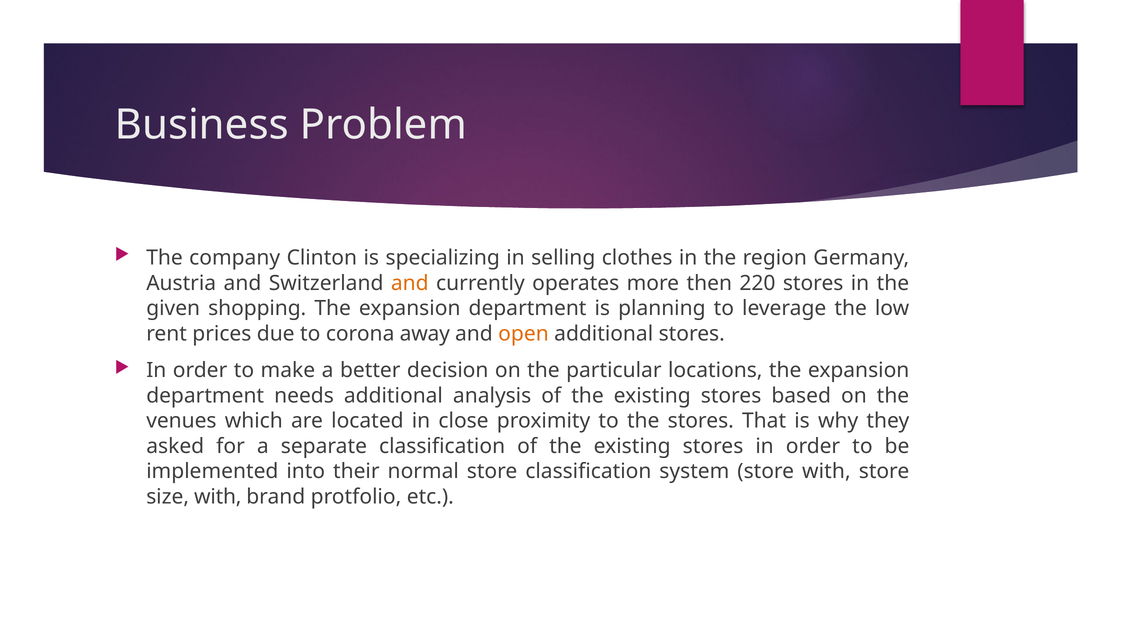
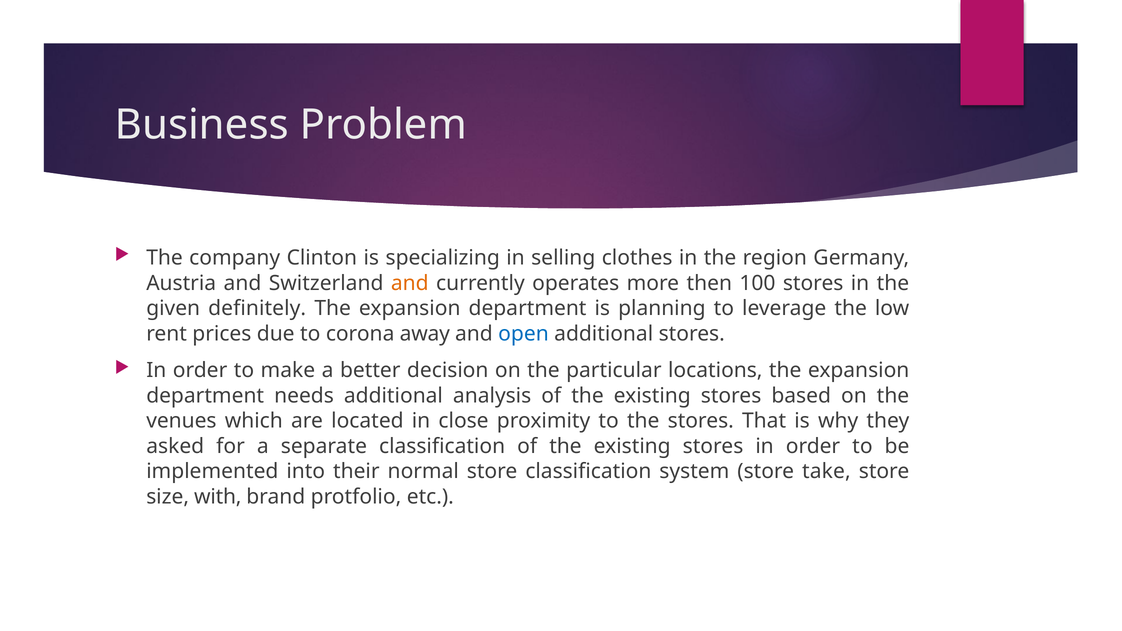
220: 220 -> 100
shopping: shopping -> definitely
open colour: orange -> blue
store with: with -> take
